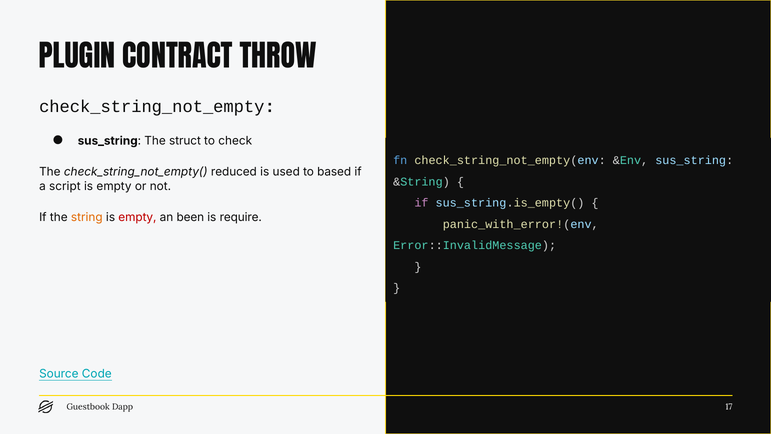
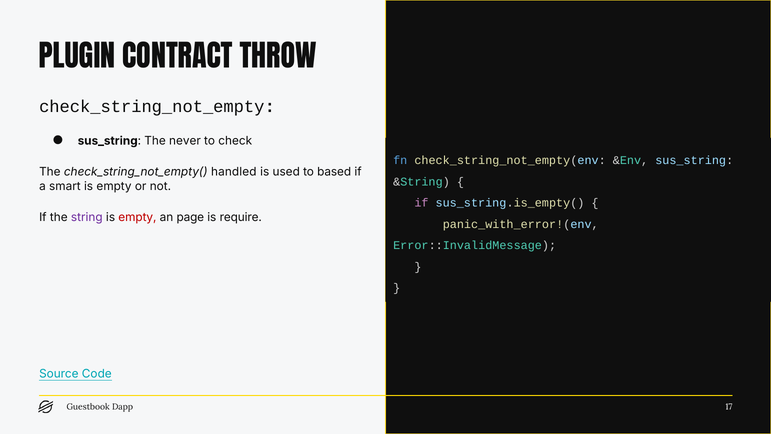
struct: struct -> never
reduced: reduced -> handled
script: script -> smart
string colour: orange -> purple
been: been -> page
